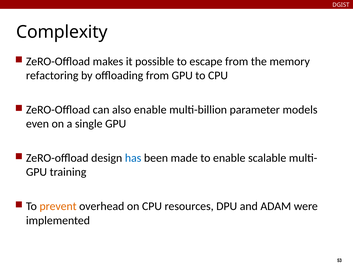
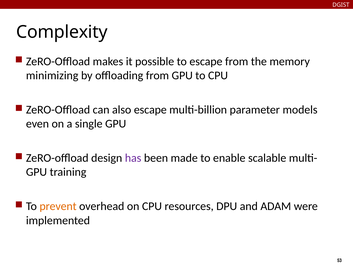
refactoring: refactoring -> minimizing
also enable: enable -> escape
has colour: blue -> purple
